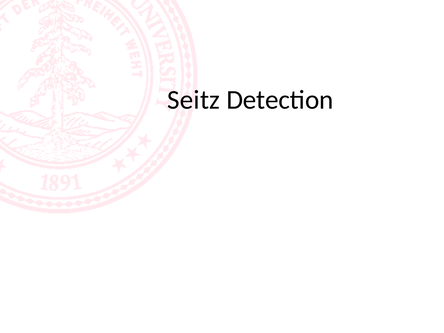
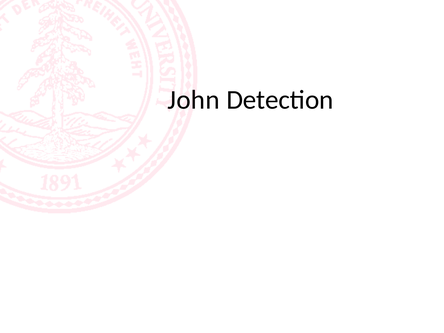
Seitz: Seitz -> John
